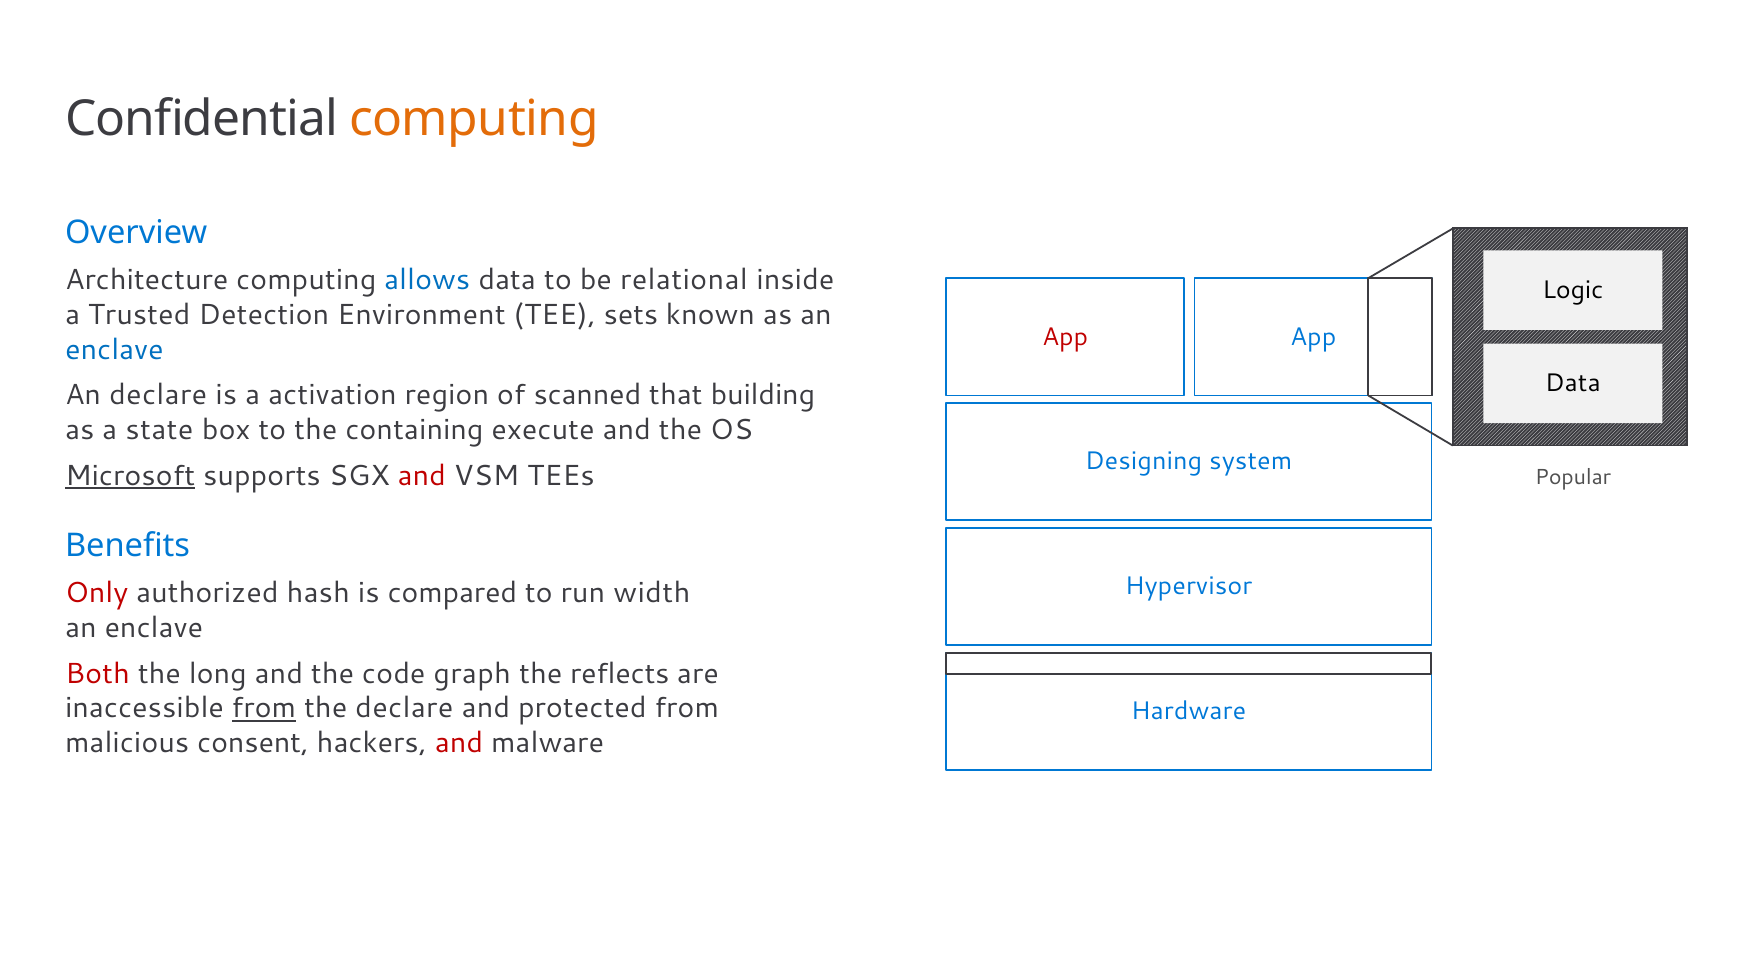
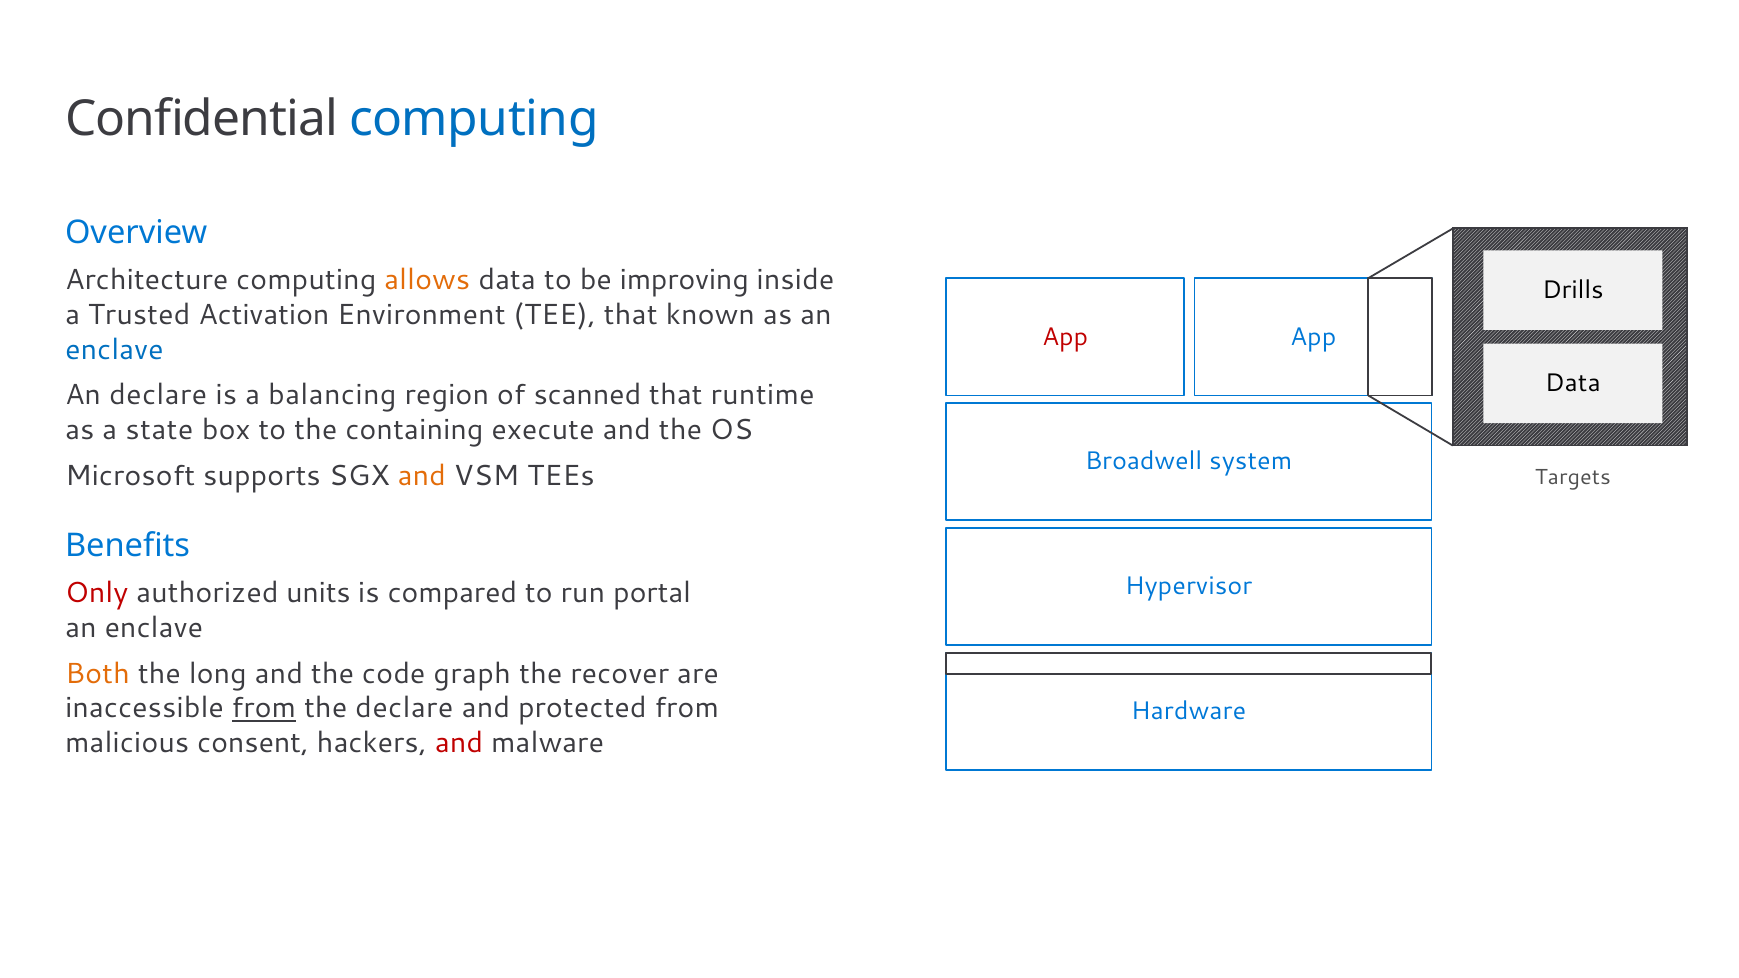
computing at (474, 119) colour: orange -> blue
allows colour: blue -> orange
relational: relational -> improving
Logic: Logic -> Drills
Detection: Detection -> Activation
TEE sets: sets -> that
activation: activation -> balancing
building: building -> runtime
Designing: Designing -> Broadwell
Microsoft underline: present -> none
and at (422, 476) colour: red -> orange
Popular: Popular -> Targets
hash: hash -> units
width: width -> portal
Both colour: red -> orange
reflects: reflects -> recover
